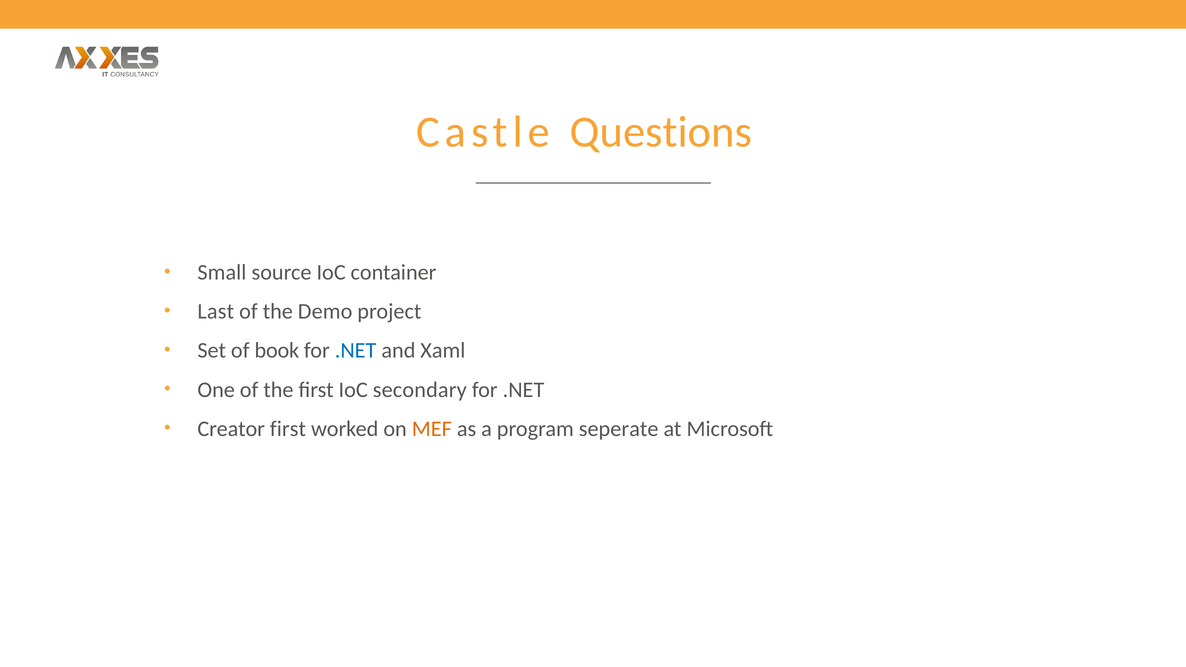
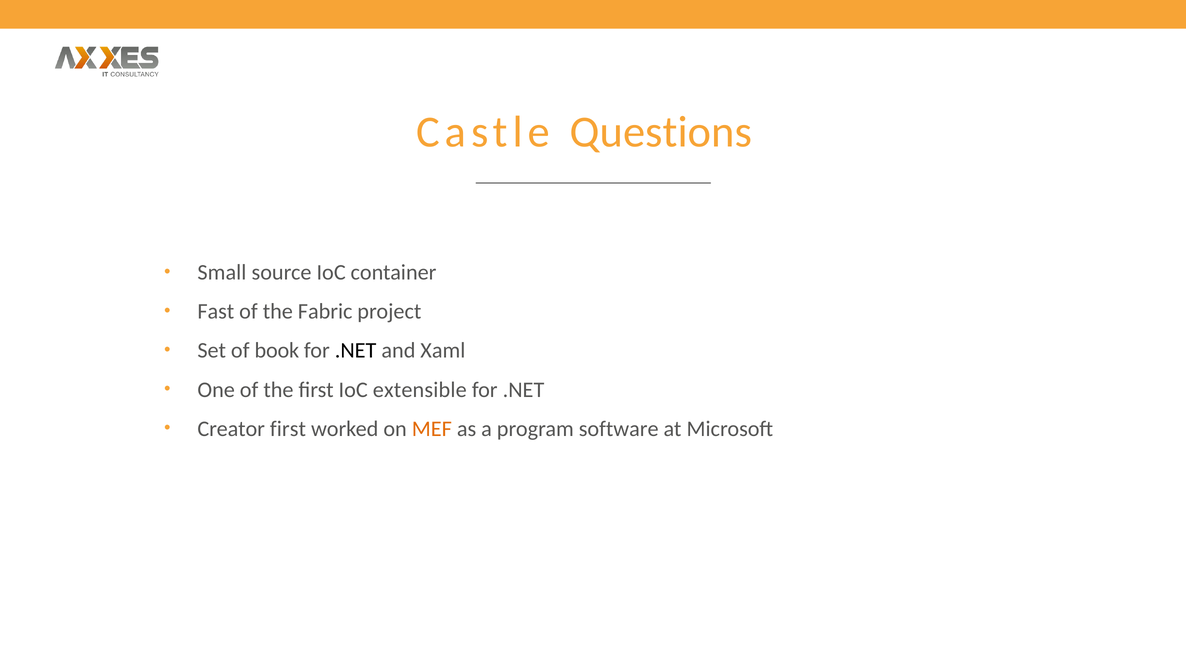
Last: Last -> Fast
Demo: Demo -> Fabric
.NET at (356, 351) colour: blue -> black
secondary: secondary -> extensible
seperate: seperate -> software
